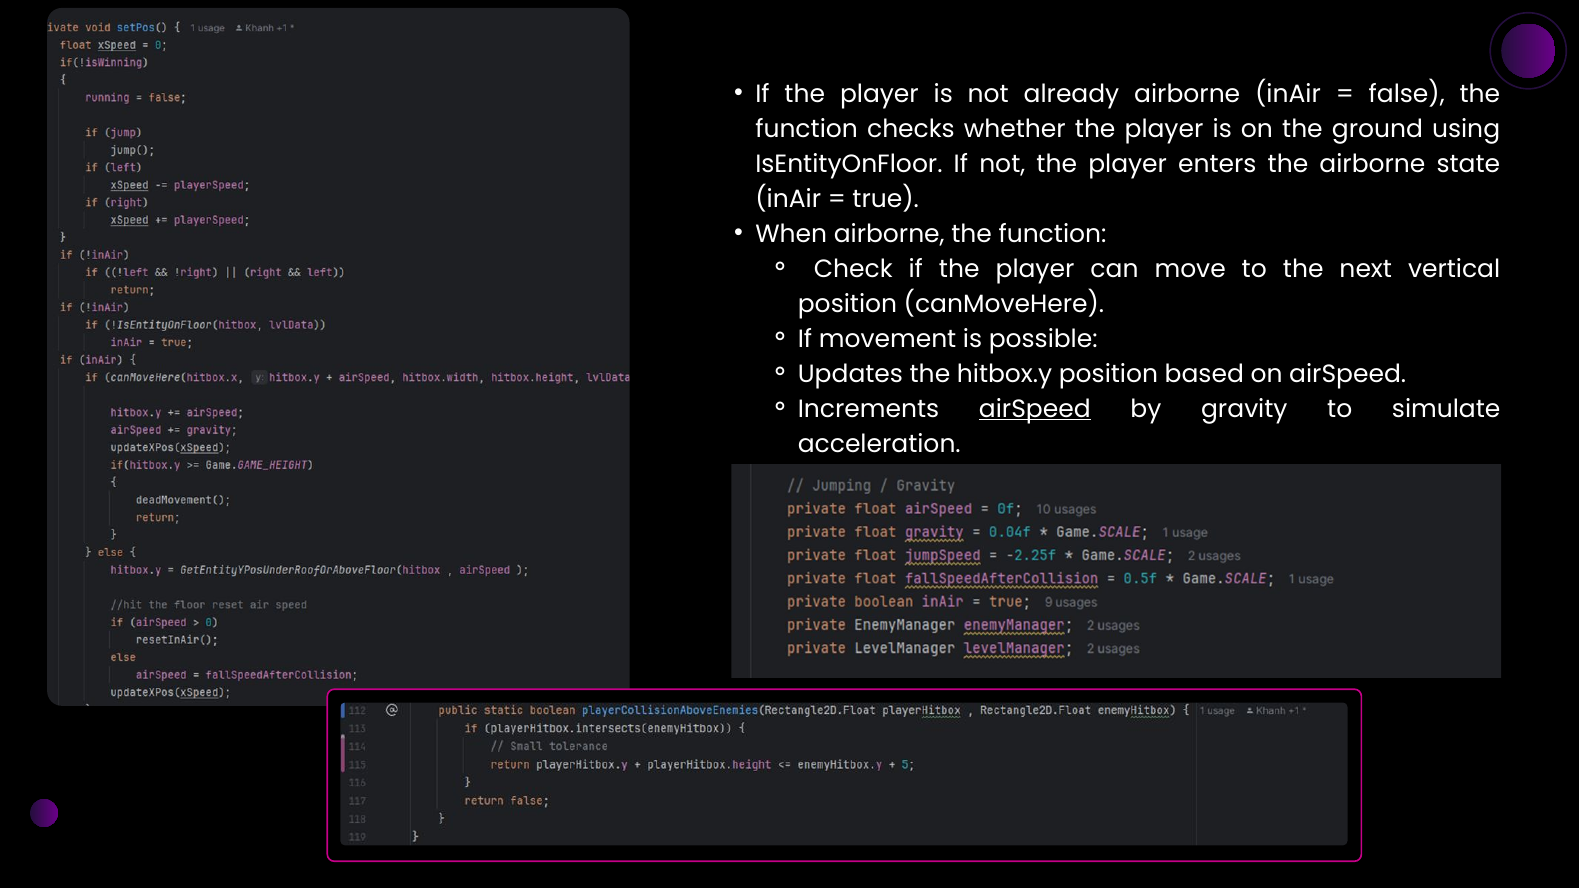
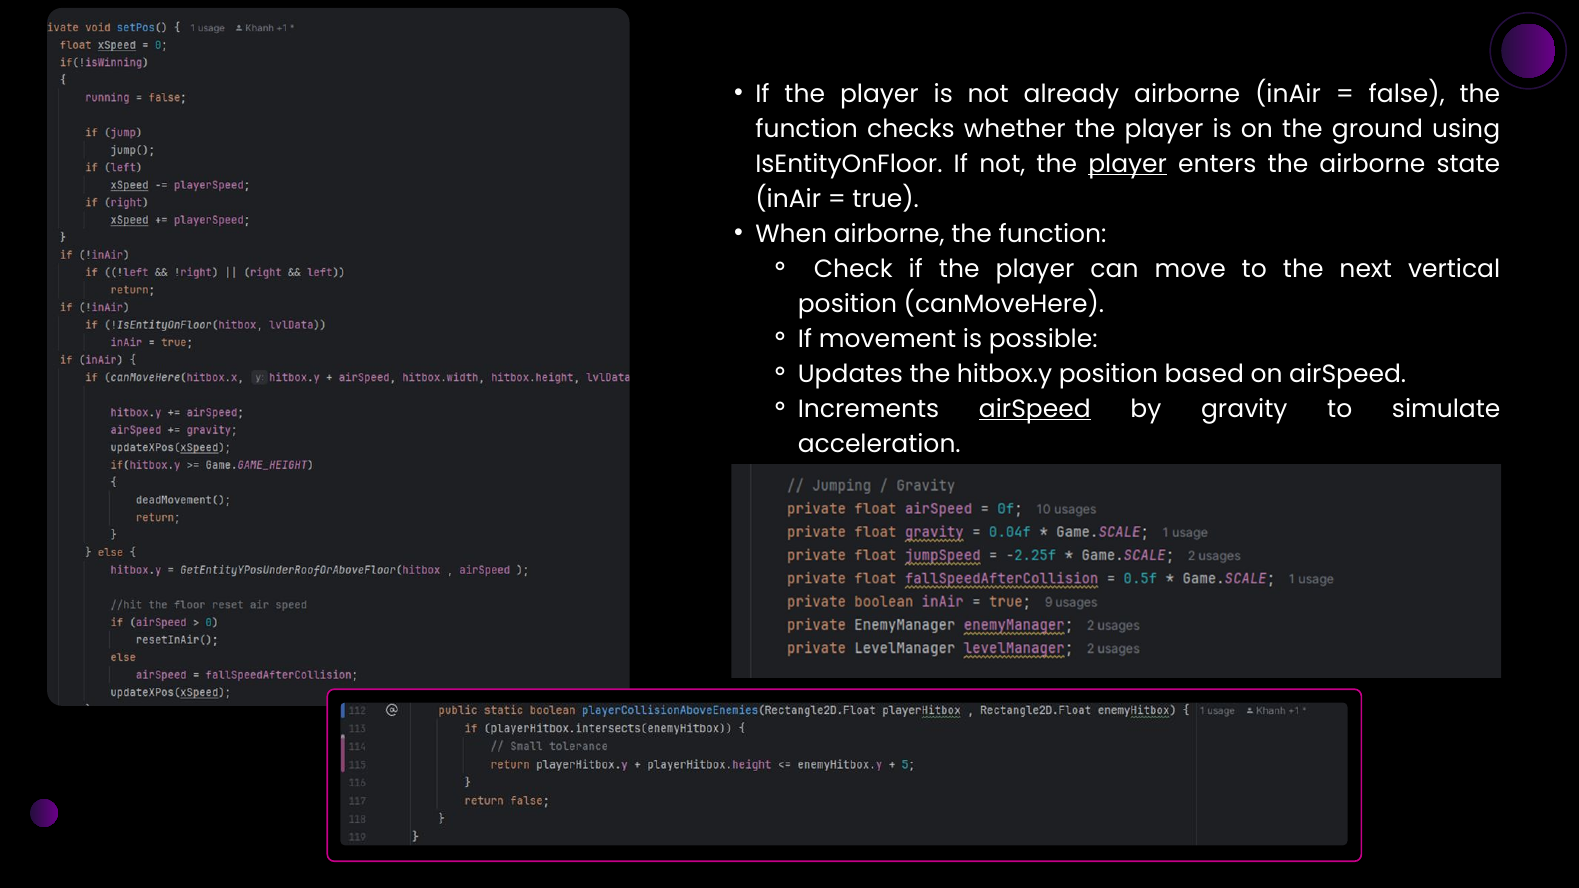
player at (1128, 164) underline: none -> present
